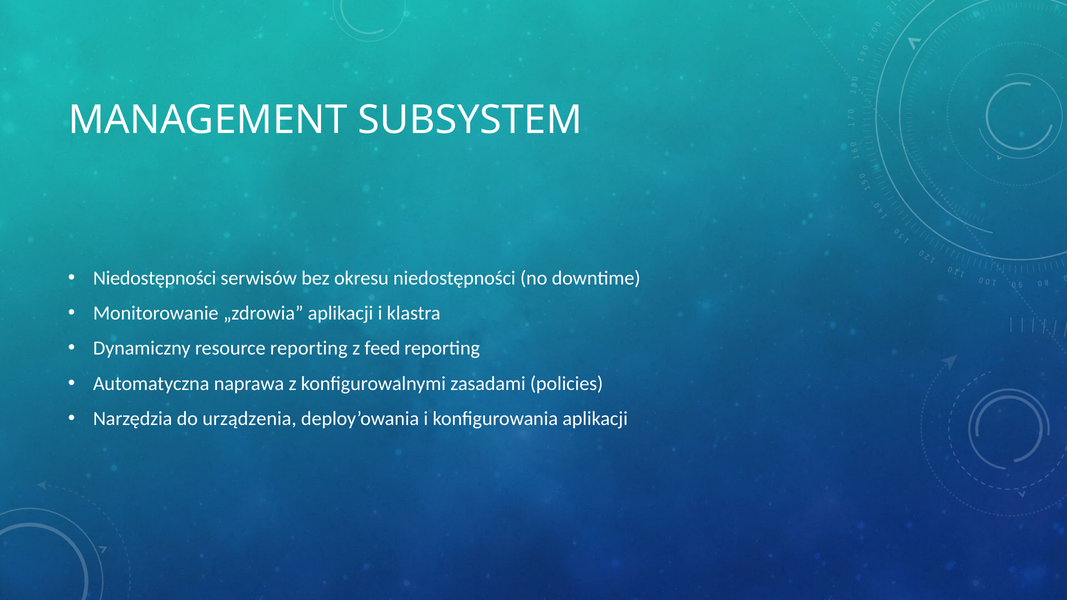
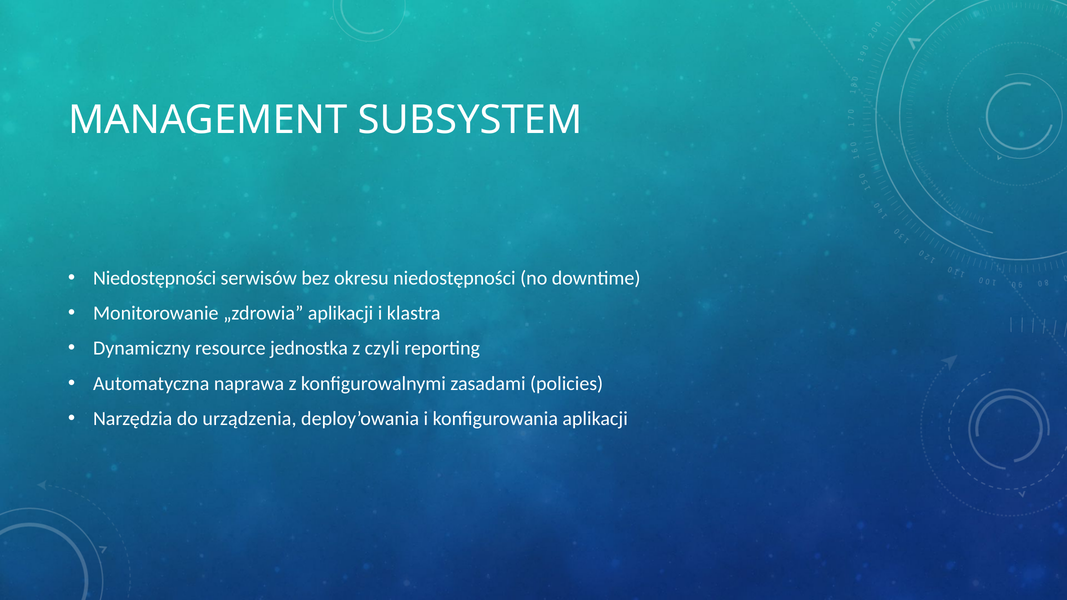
resource reporting: reporting -> jednostka
feed: feed -> czyli
